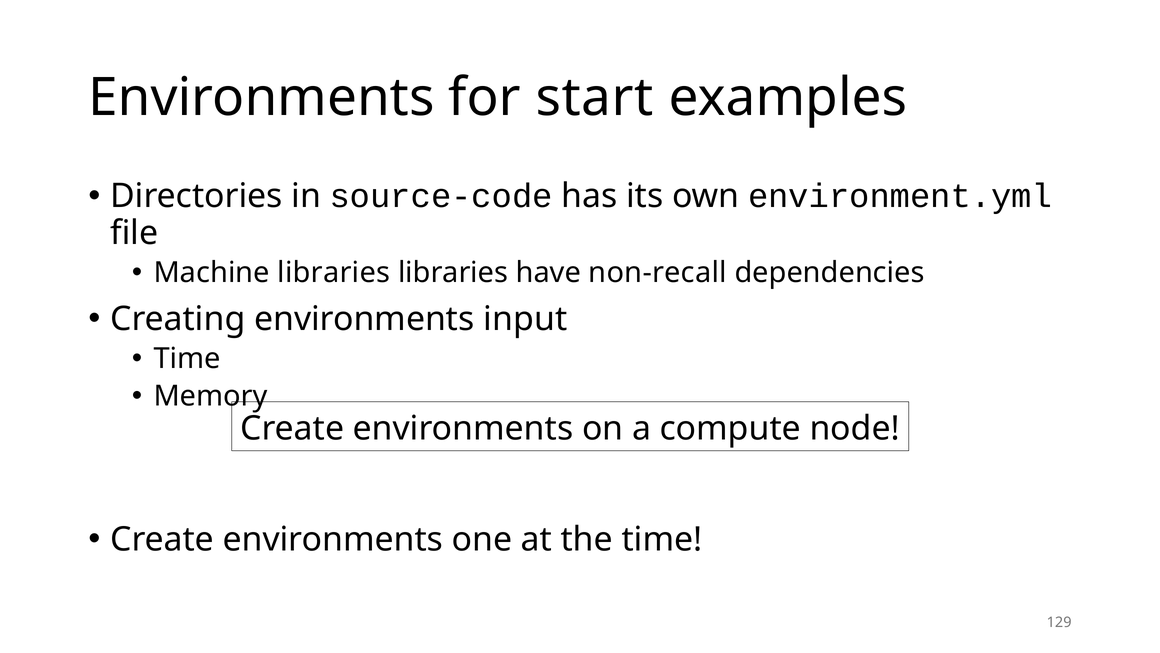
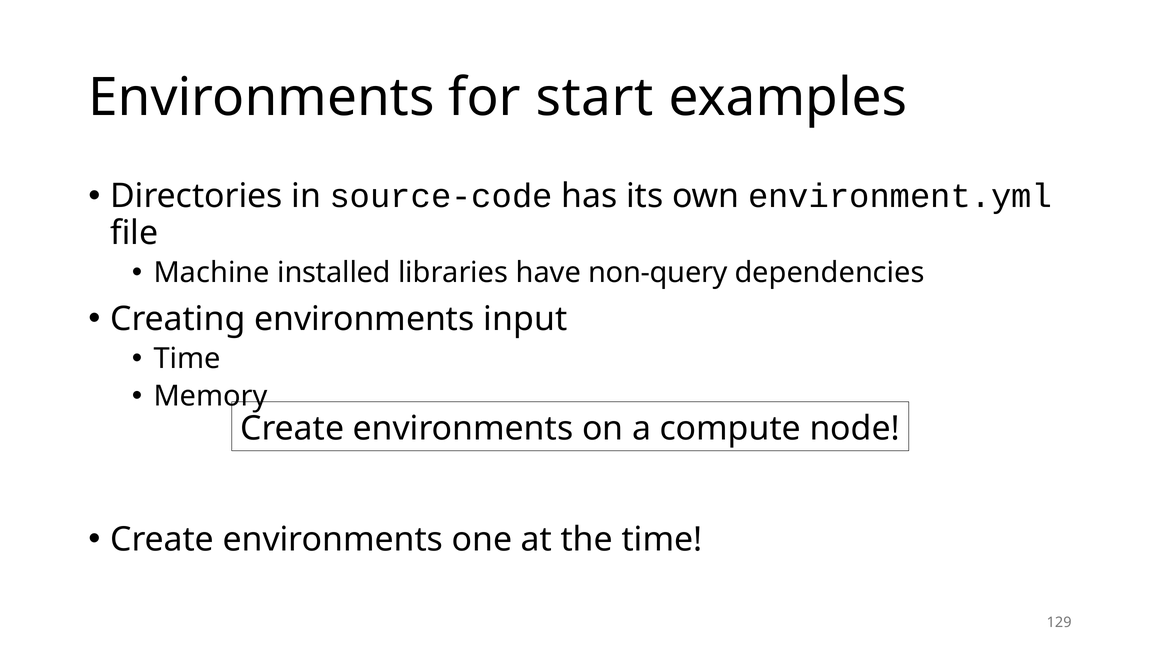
Machine libraries: libraries -> installed
non-recall: non-recall -> non-query
